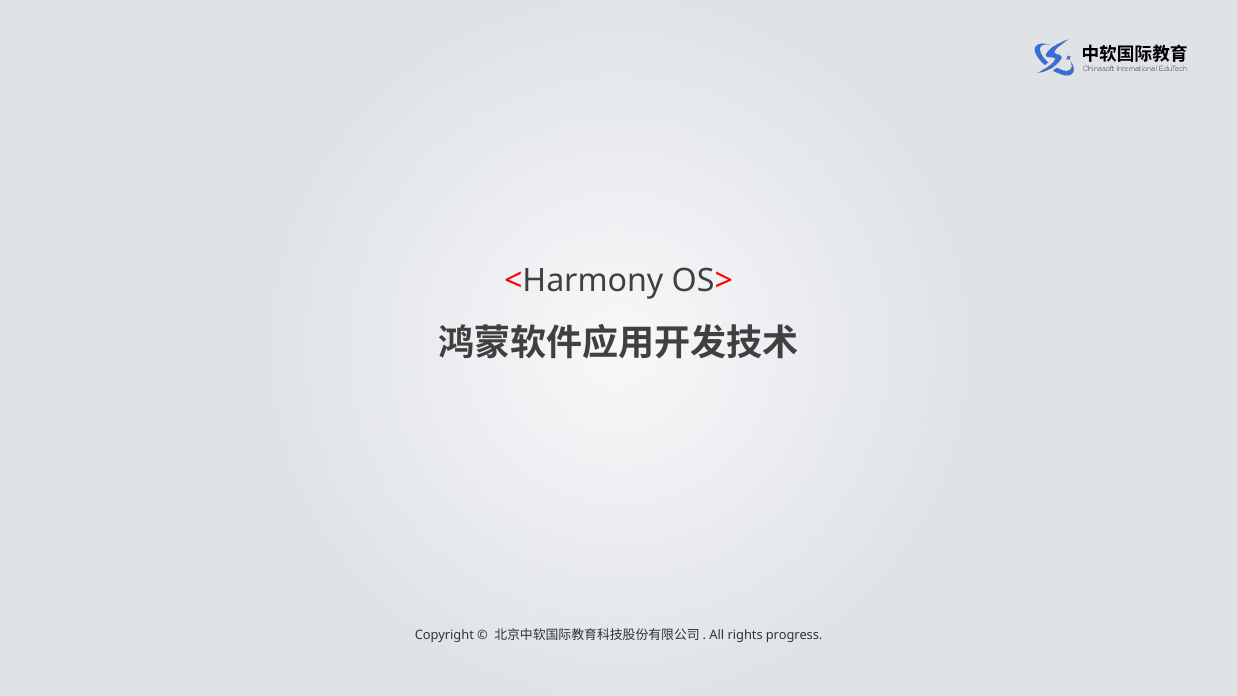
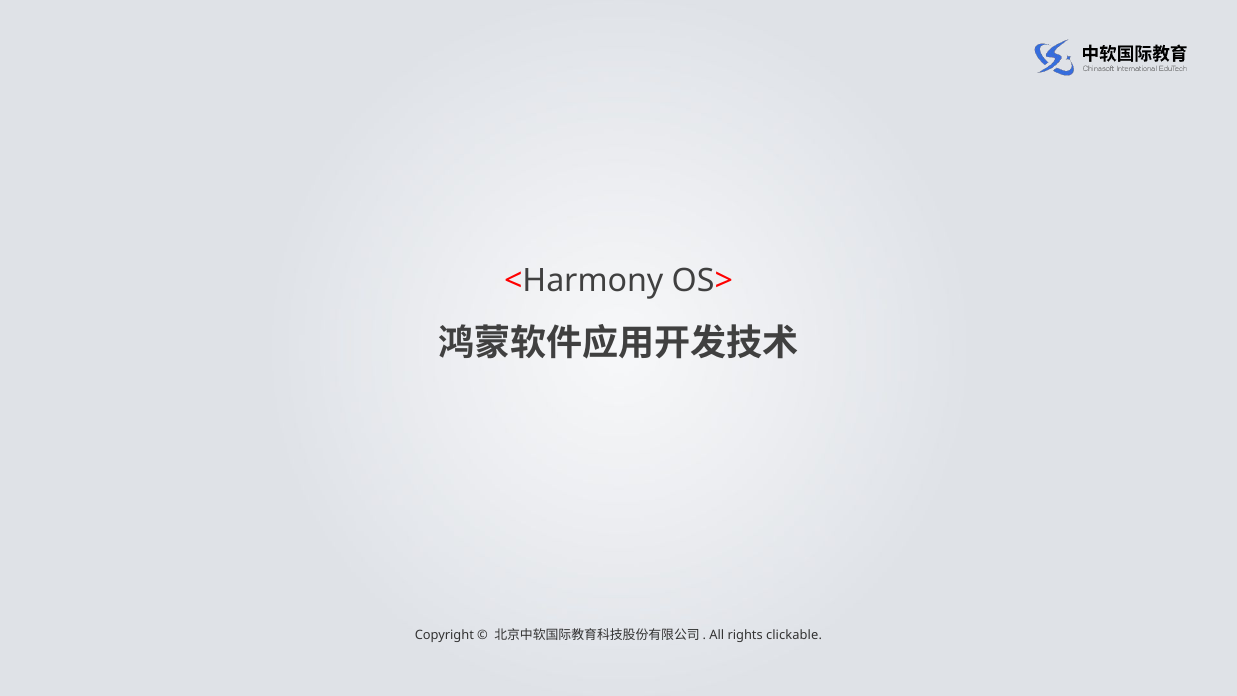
progress: progress -> clickable
